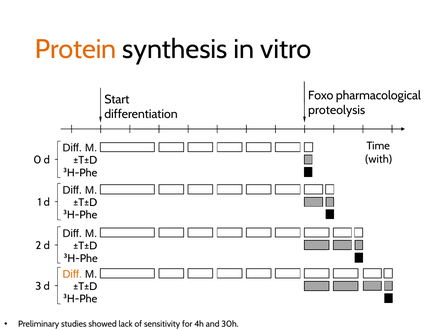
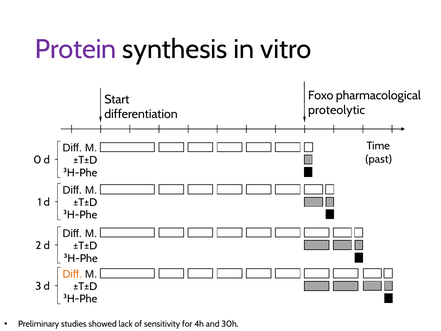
Protein colour: orange -> purple
proteolysis: proteolysis -> proteolytic
with: with -> past
